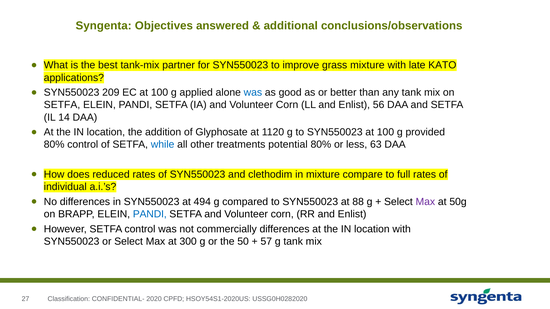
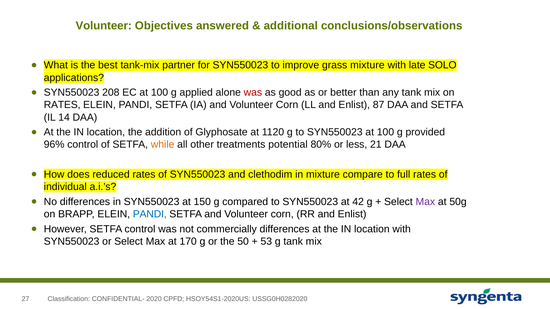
Syngenta at (104, 26): Syngenta -> Volunteer
KATO: KATO -> SOLO
209: 209 -> 208
was at (253, 93) colour: blue -> red
SETFA at (62, 105): SETFA -> RATES
56: 56 -> 87
80% at (54, 145): 80% -> 96%
while colour: blue -> orange
63: 63 -> 21
494: 494 -> 150
88: 88 -> 42
300: 300 -> 170
57: 57 -> 53
